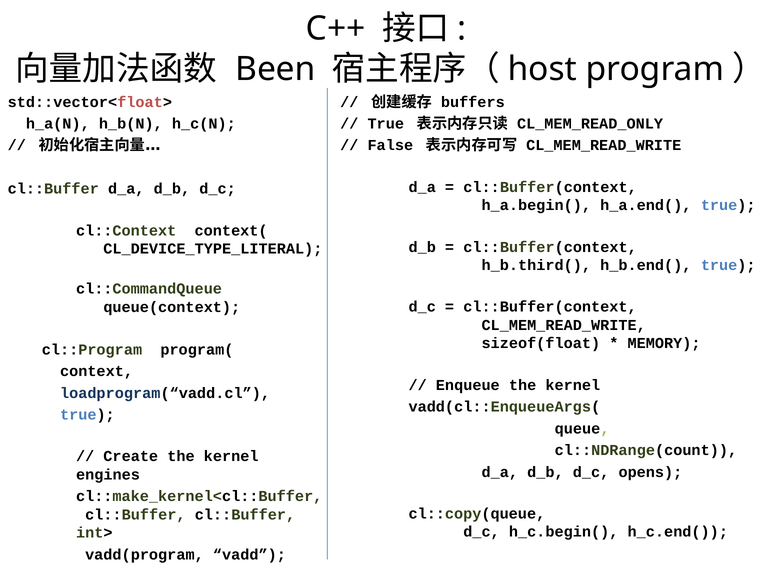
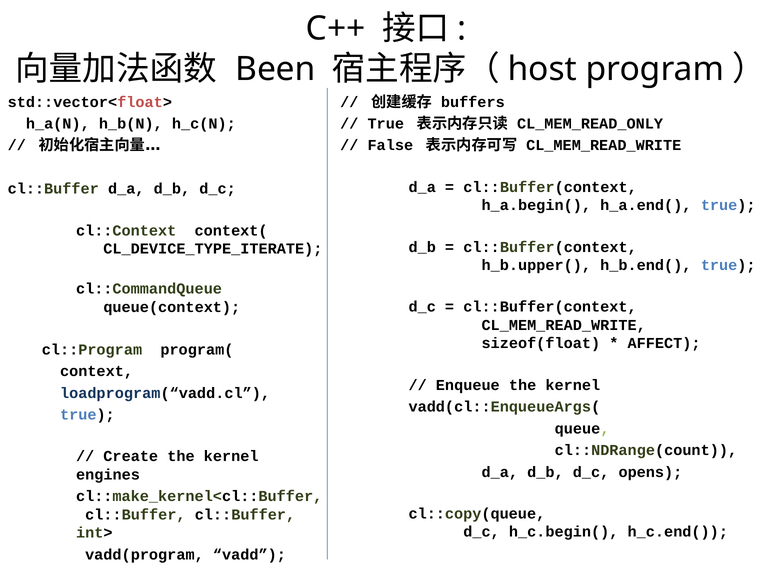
CL_DEVICE_TYPE_LITERAL: CL_DEVICE_TYPE_LITERAL -> CL_DEVICE_TYPE_ITERATE
h_b.third(: h_b.third( -> h_b.upper(
MEMORY: MEMORY -> AFFECT
